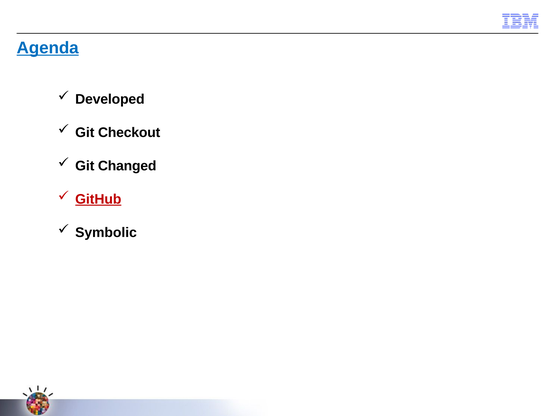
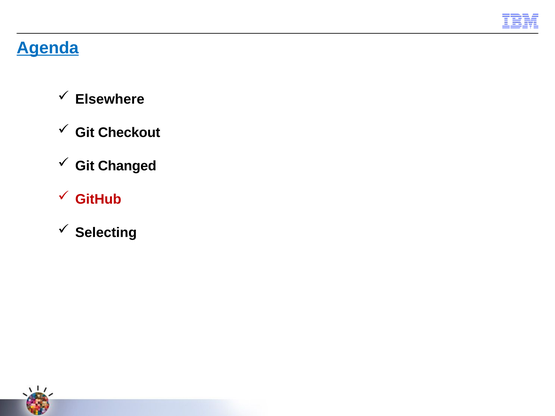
Developed: Developed -> Elsewhere
GitHub underline: present -> none
Symbolic: Symbolic -> Selecting
